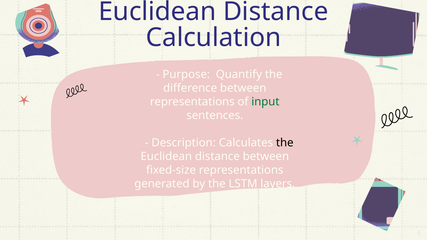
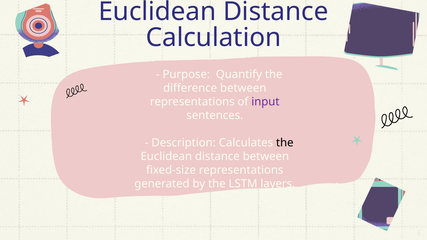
input colour: green -> purple
